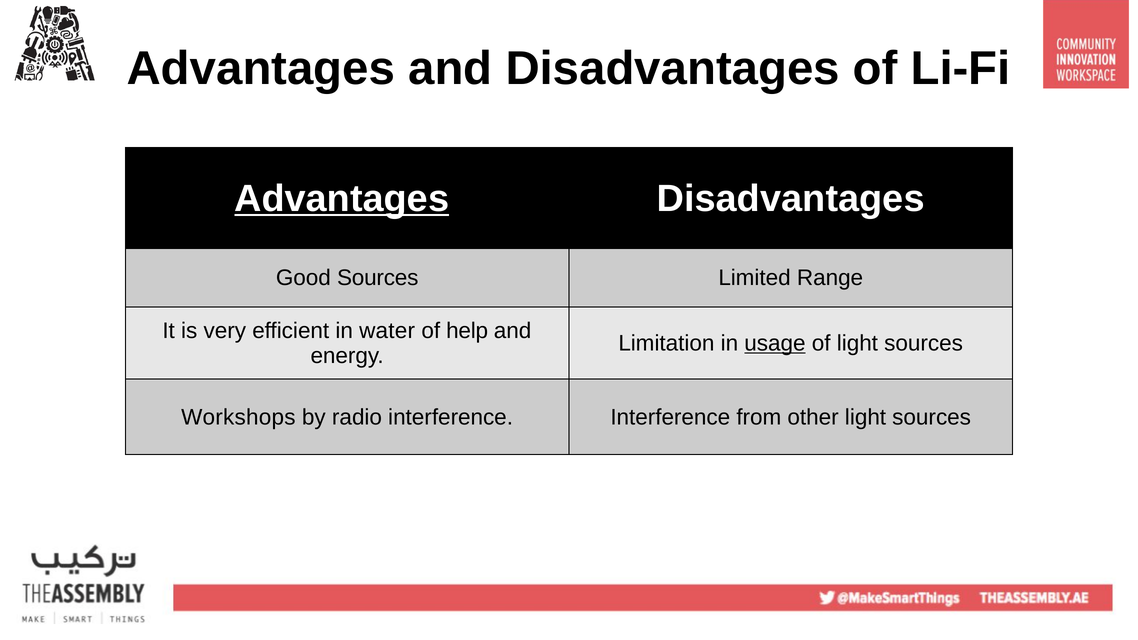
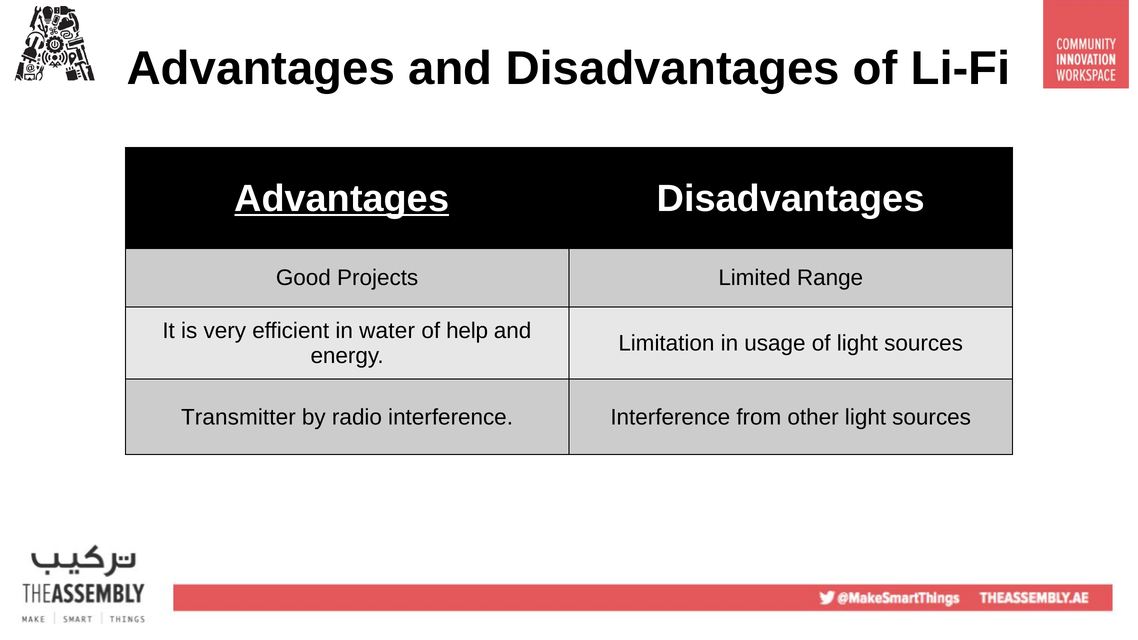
Good Sources: Sources -> Projects
usage underline: present -> none
Workshops: Workshops -> Transmitter
